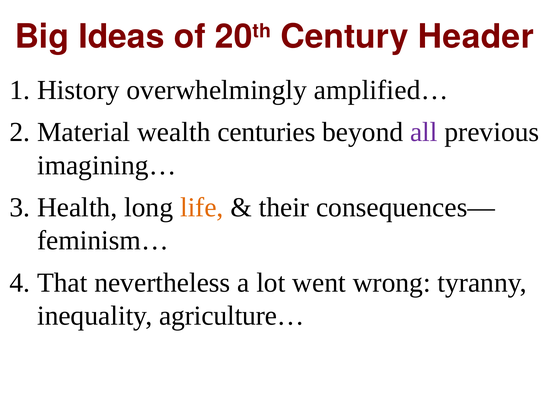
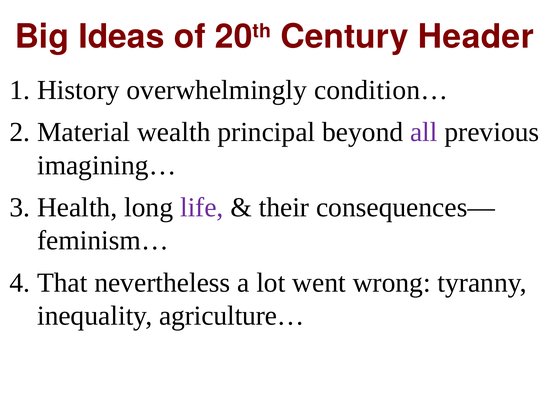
amplified…: amplified… -> condition…
centuries: centuries -> principal
life colour: orange -> purple
